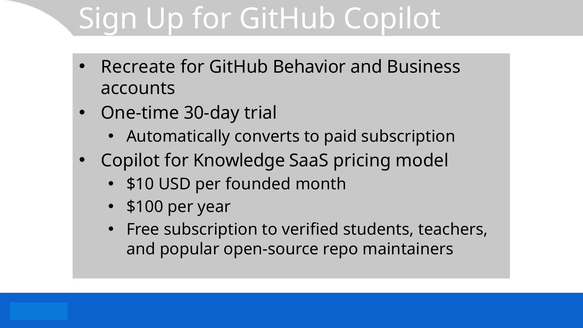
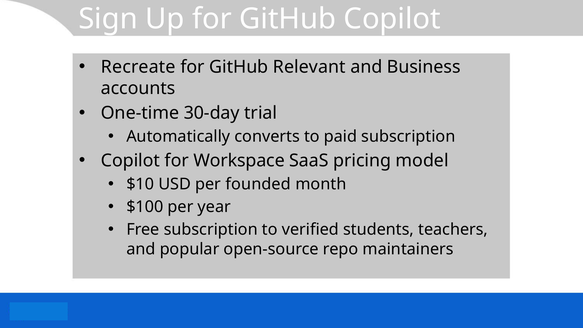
Behavior: Behavior -> Relevant
Knowledge: Knowledge -> Workspace
